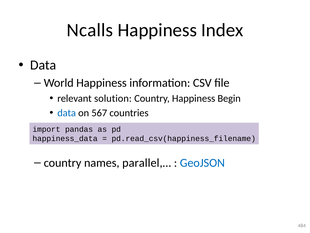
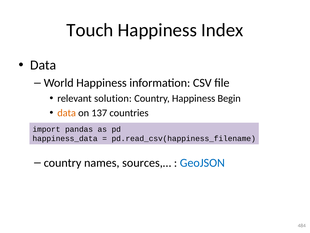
Ncalls: Ncalls -> Touch
data at (67, 113) colour: blue -> orange
567: 567 -> 137
parallel,…: parallel,… -> sources,…
